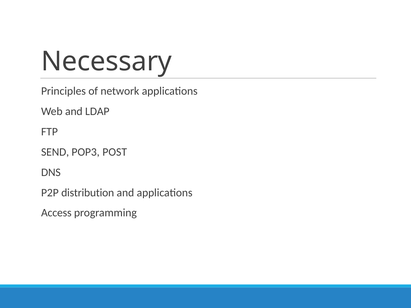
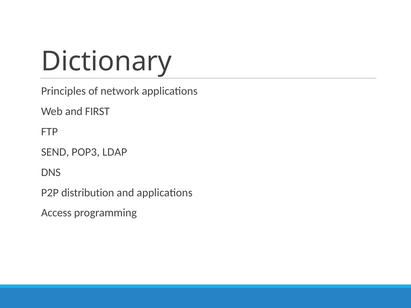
Necessary: Necessary -> Dictionary
LDAP: LDAP -> FIRST
POST: POST -> LDAP
